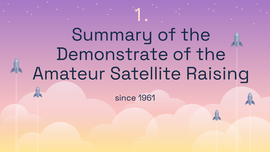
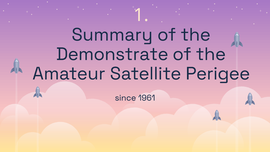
Raising: Raising -> Perigee
